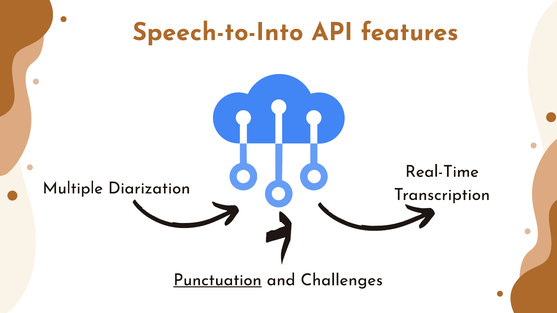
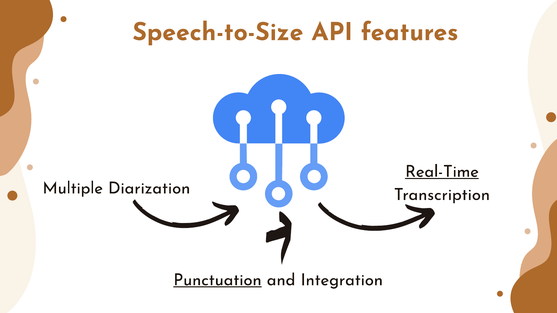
Speech-to-Into: Speech-to-Into -> Speech-to-Size
Real-Time underline: none -> present
Challenges: Challenges -> Integration
